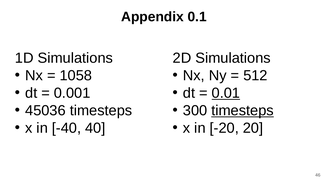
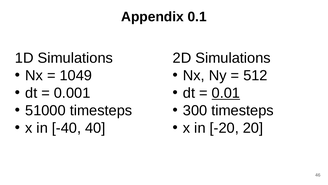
1058: 1058 -> 1049
45036: 45036 -> 51000
timesteps at (242, 110) underline: present -> none
